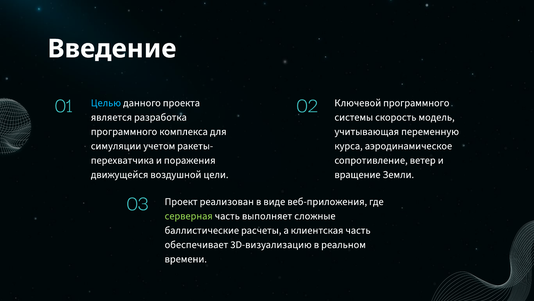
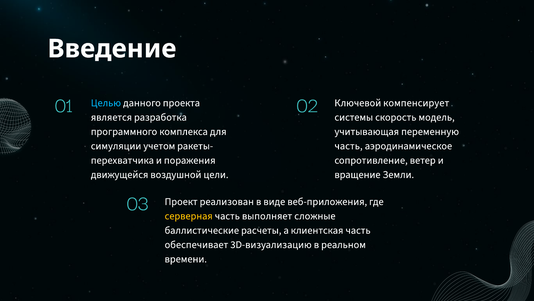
Ключевой программного: программного -> компенсирует
курса at (349, 146): курса -> часть
серверная colour: light green -> yellow
